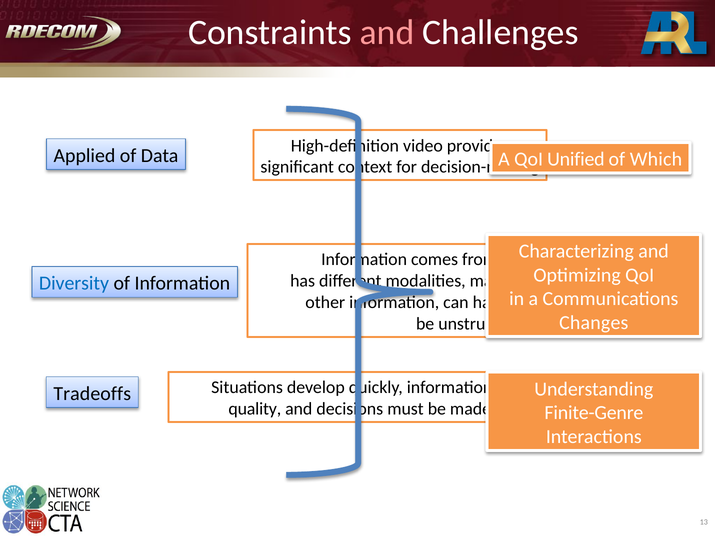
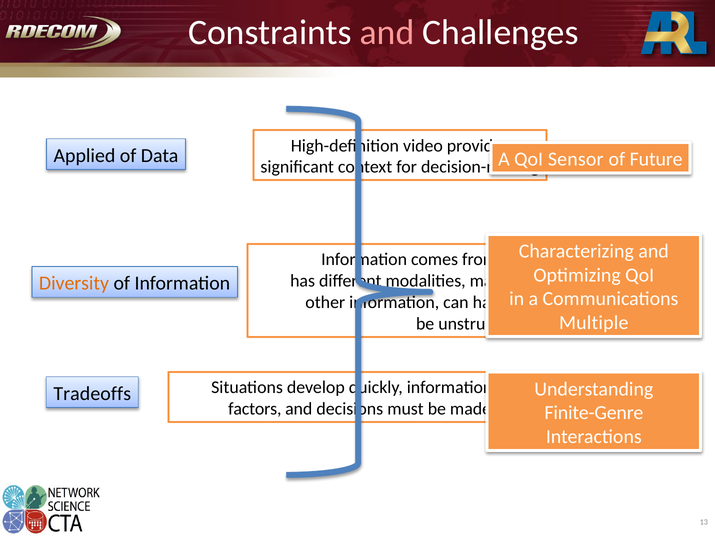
Unified: Unified -> Sensor
Which: Which -> Future
Diversity colour: blue -> orange
Changes at (594, 323): Changes -> Multiple
quality: quality -> factors
